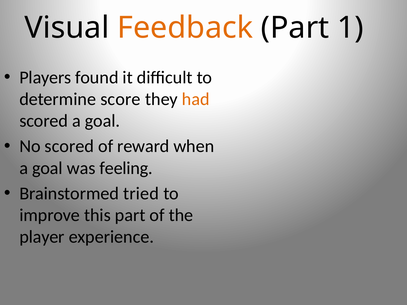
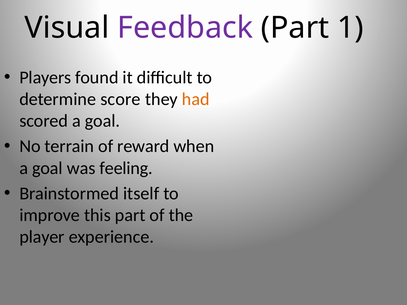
Feedback colour: orange -> purple
No scored: scored -> terrain
tried: tried -> itself
